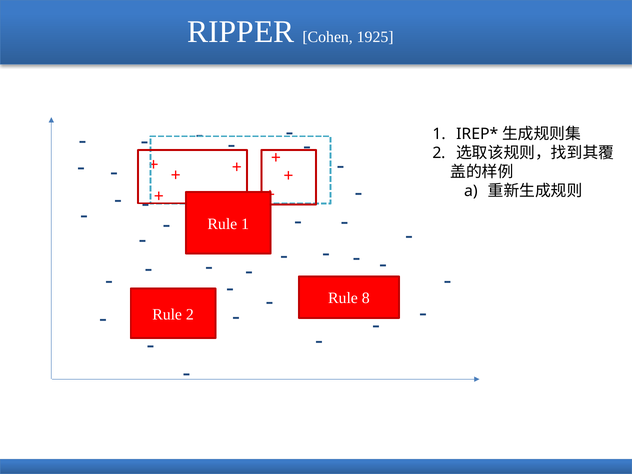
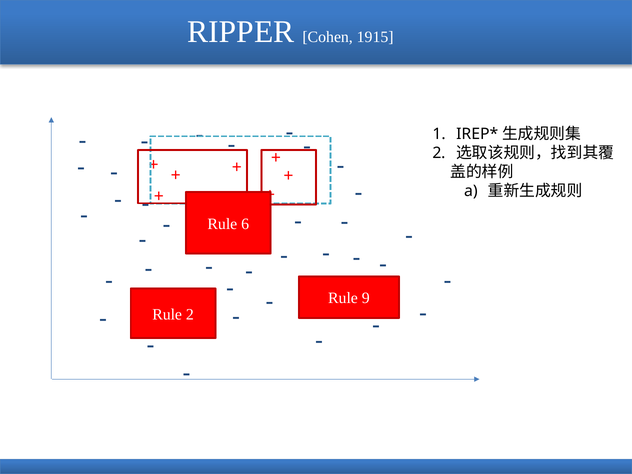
1925: 1925 -> 1915
1 at (245, 224): 1 -> 6
8: 8 -> 9
